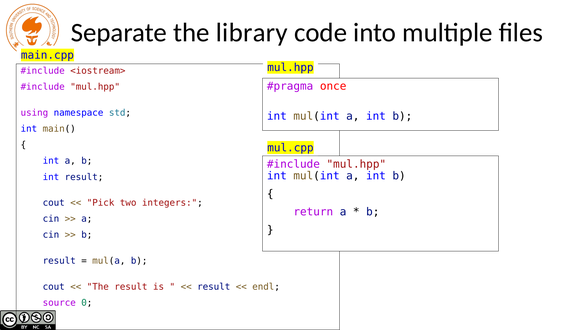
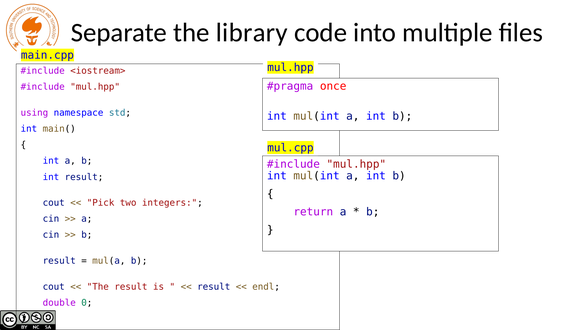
source: source -> double
